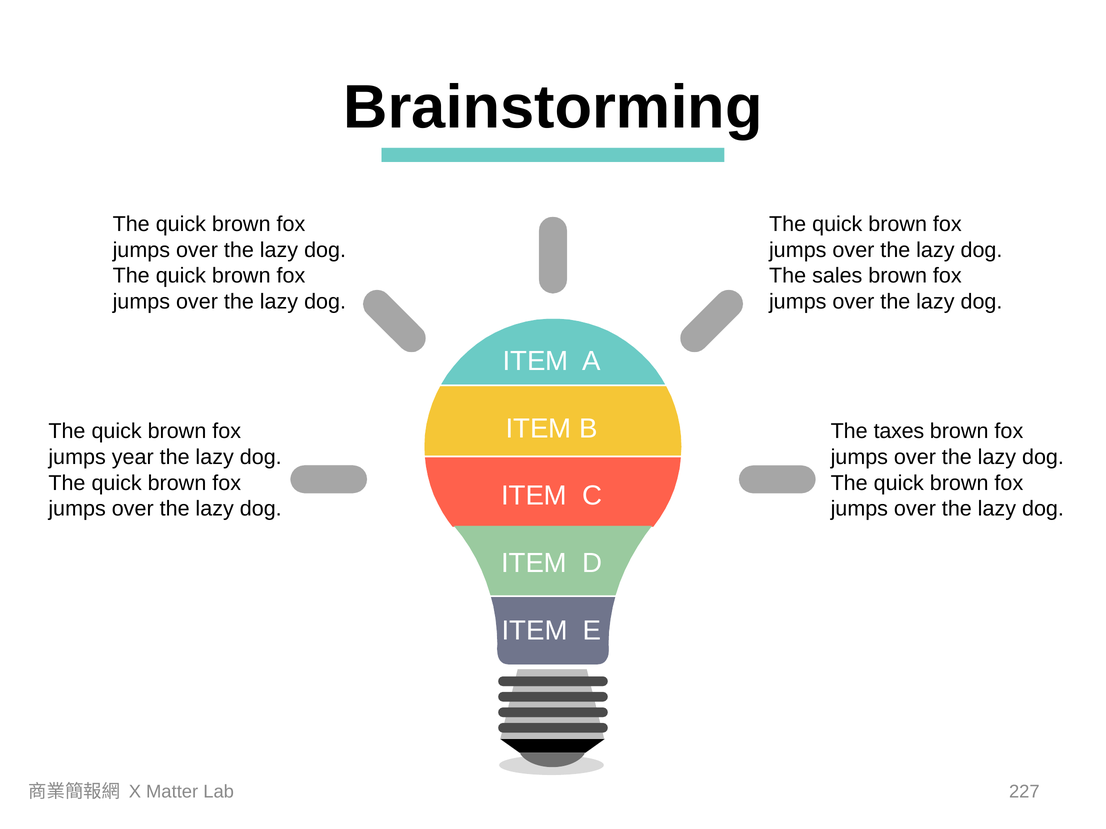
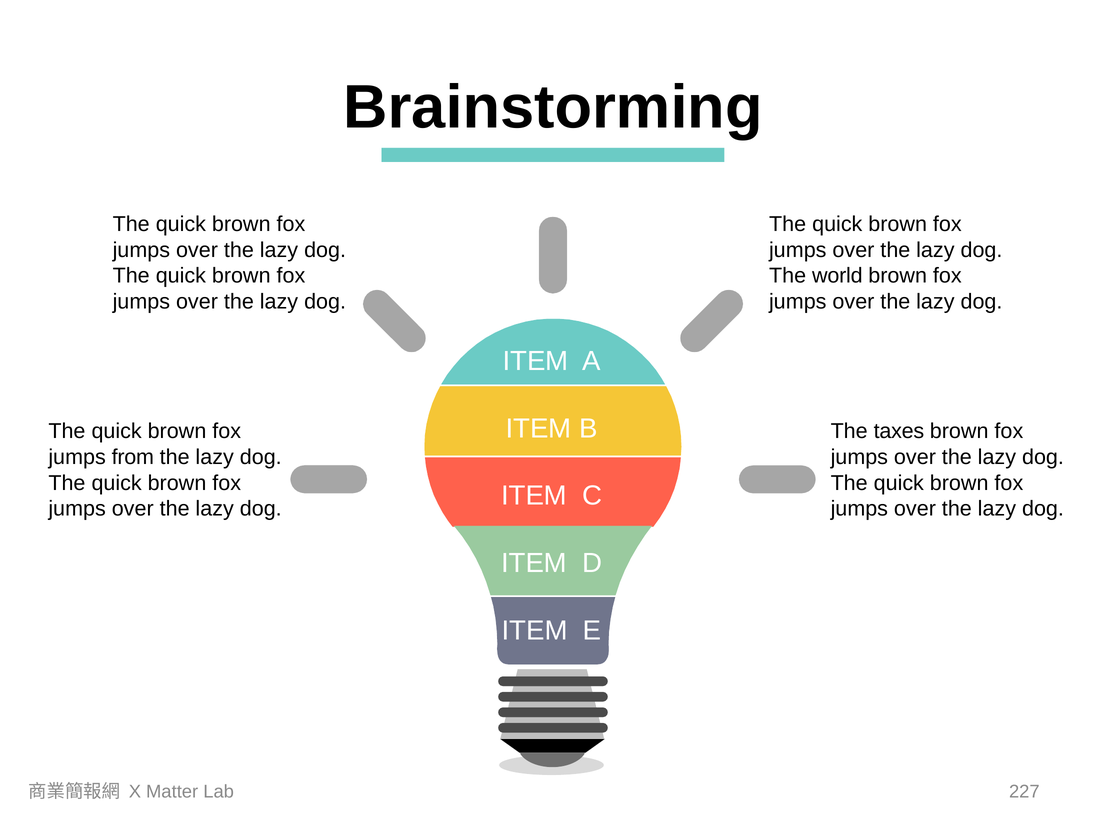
sales: sales -> world
year: year -> from
